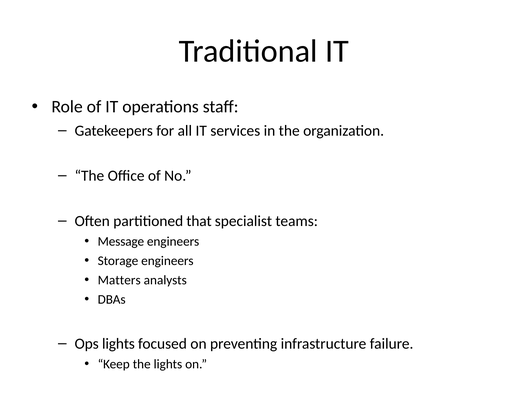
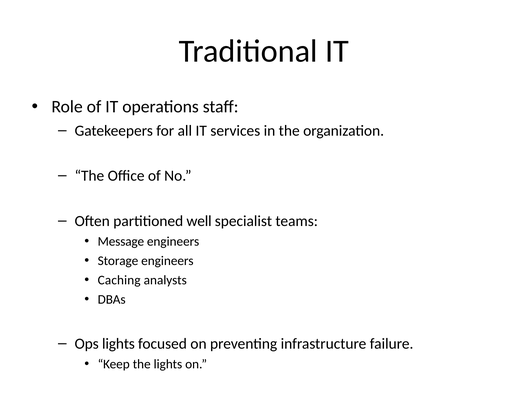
that: that -> well
Matters: Matters -> Caching
